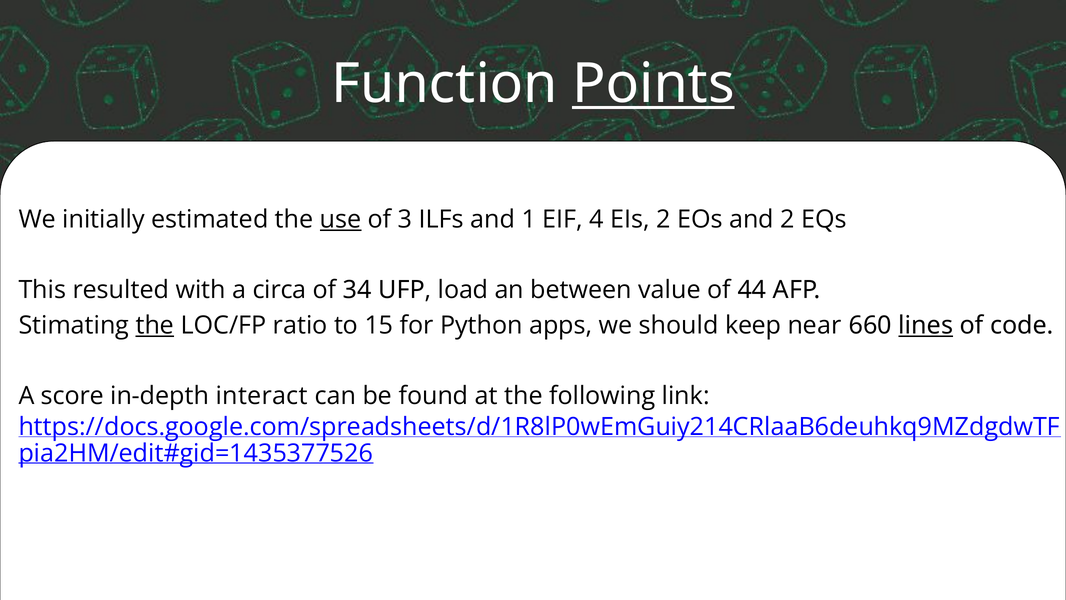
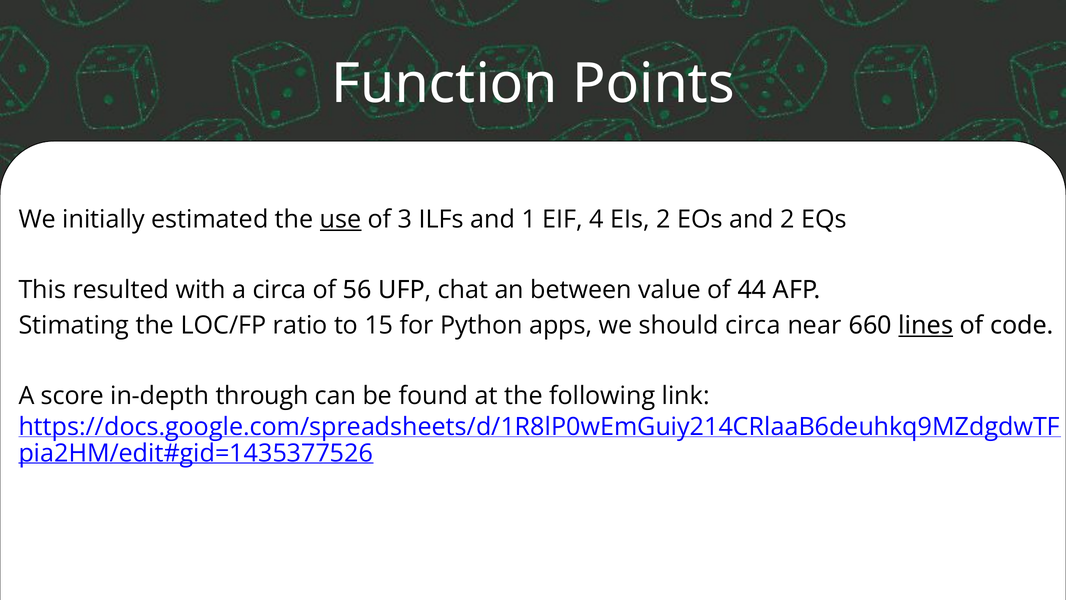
Points underline: present -> none
34: 34 -> 56
load: load -> chat
the at (155, 325) underline: present -> none
should keep: keep -> circa
interact: interact -> through
